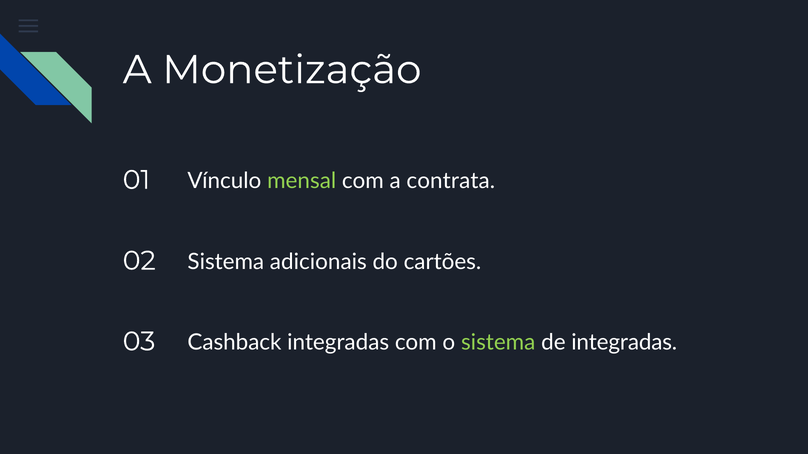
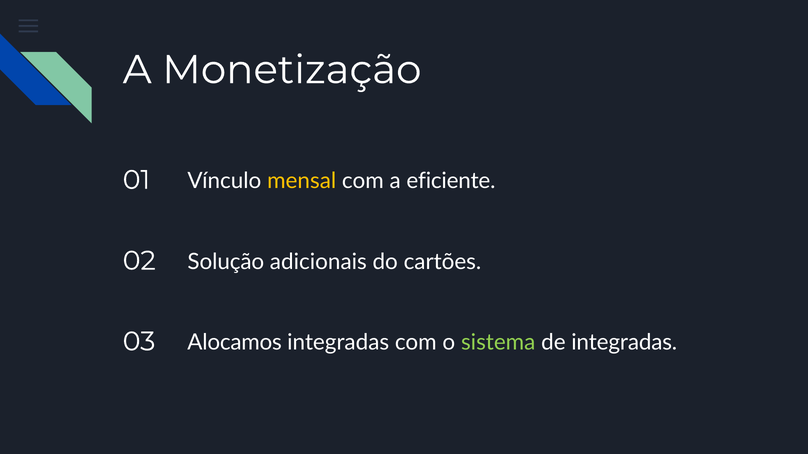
mensal colour: light green -> yellow
contrata: contrata -> eficiente
02 Sistema: Sistema -> Solução
Cashback: Cashback -> Alocamos
